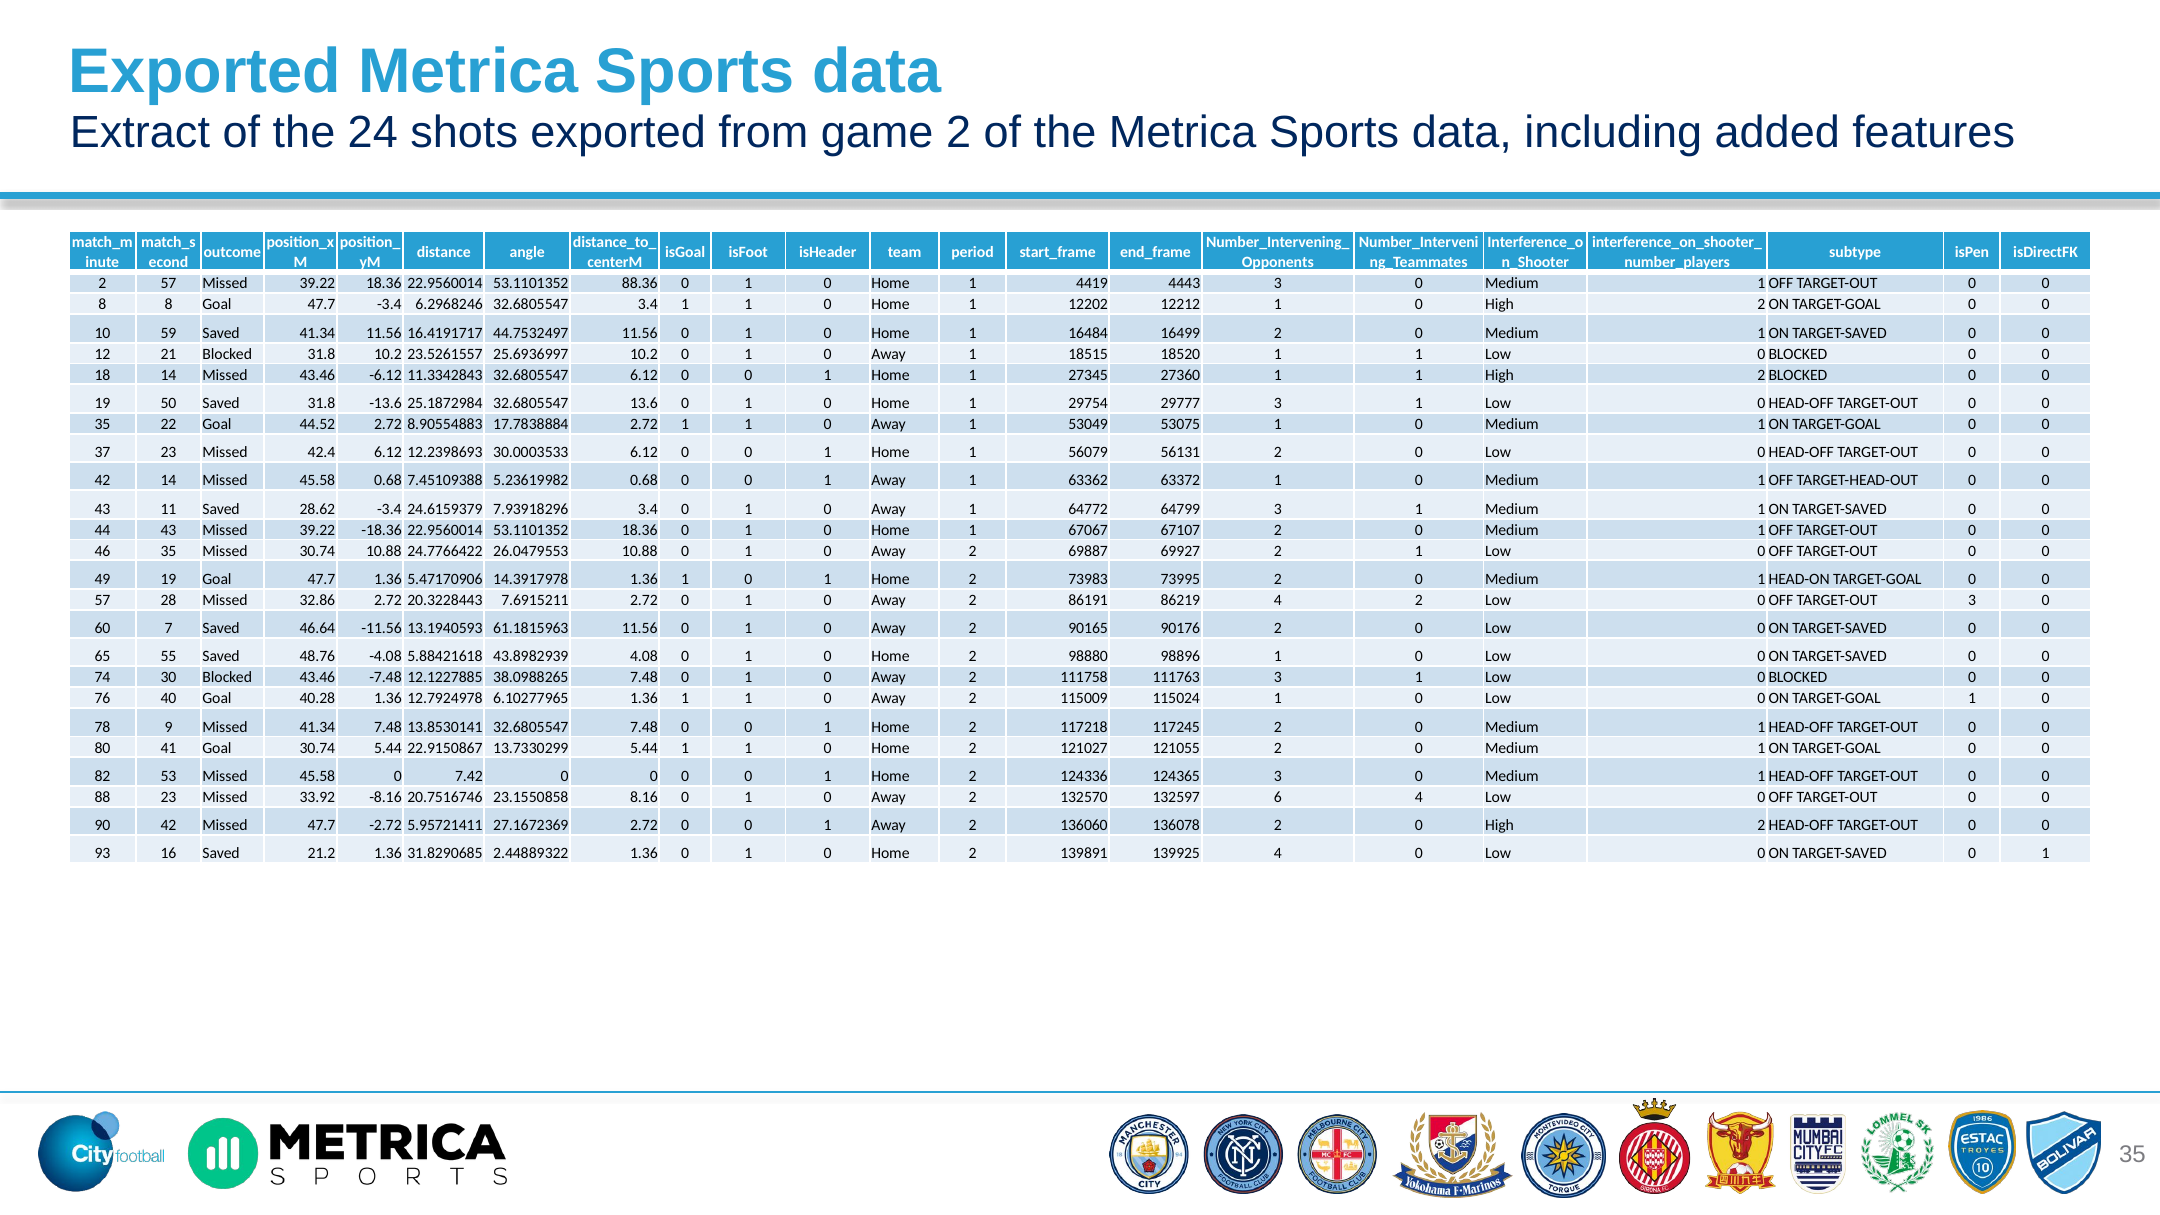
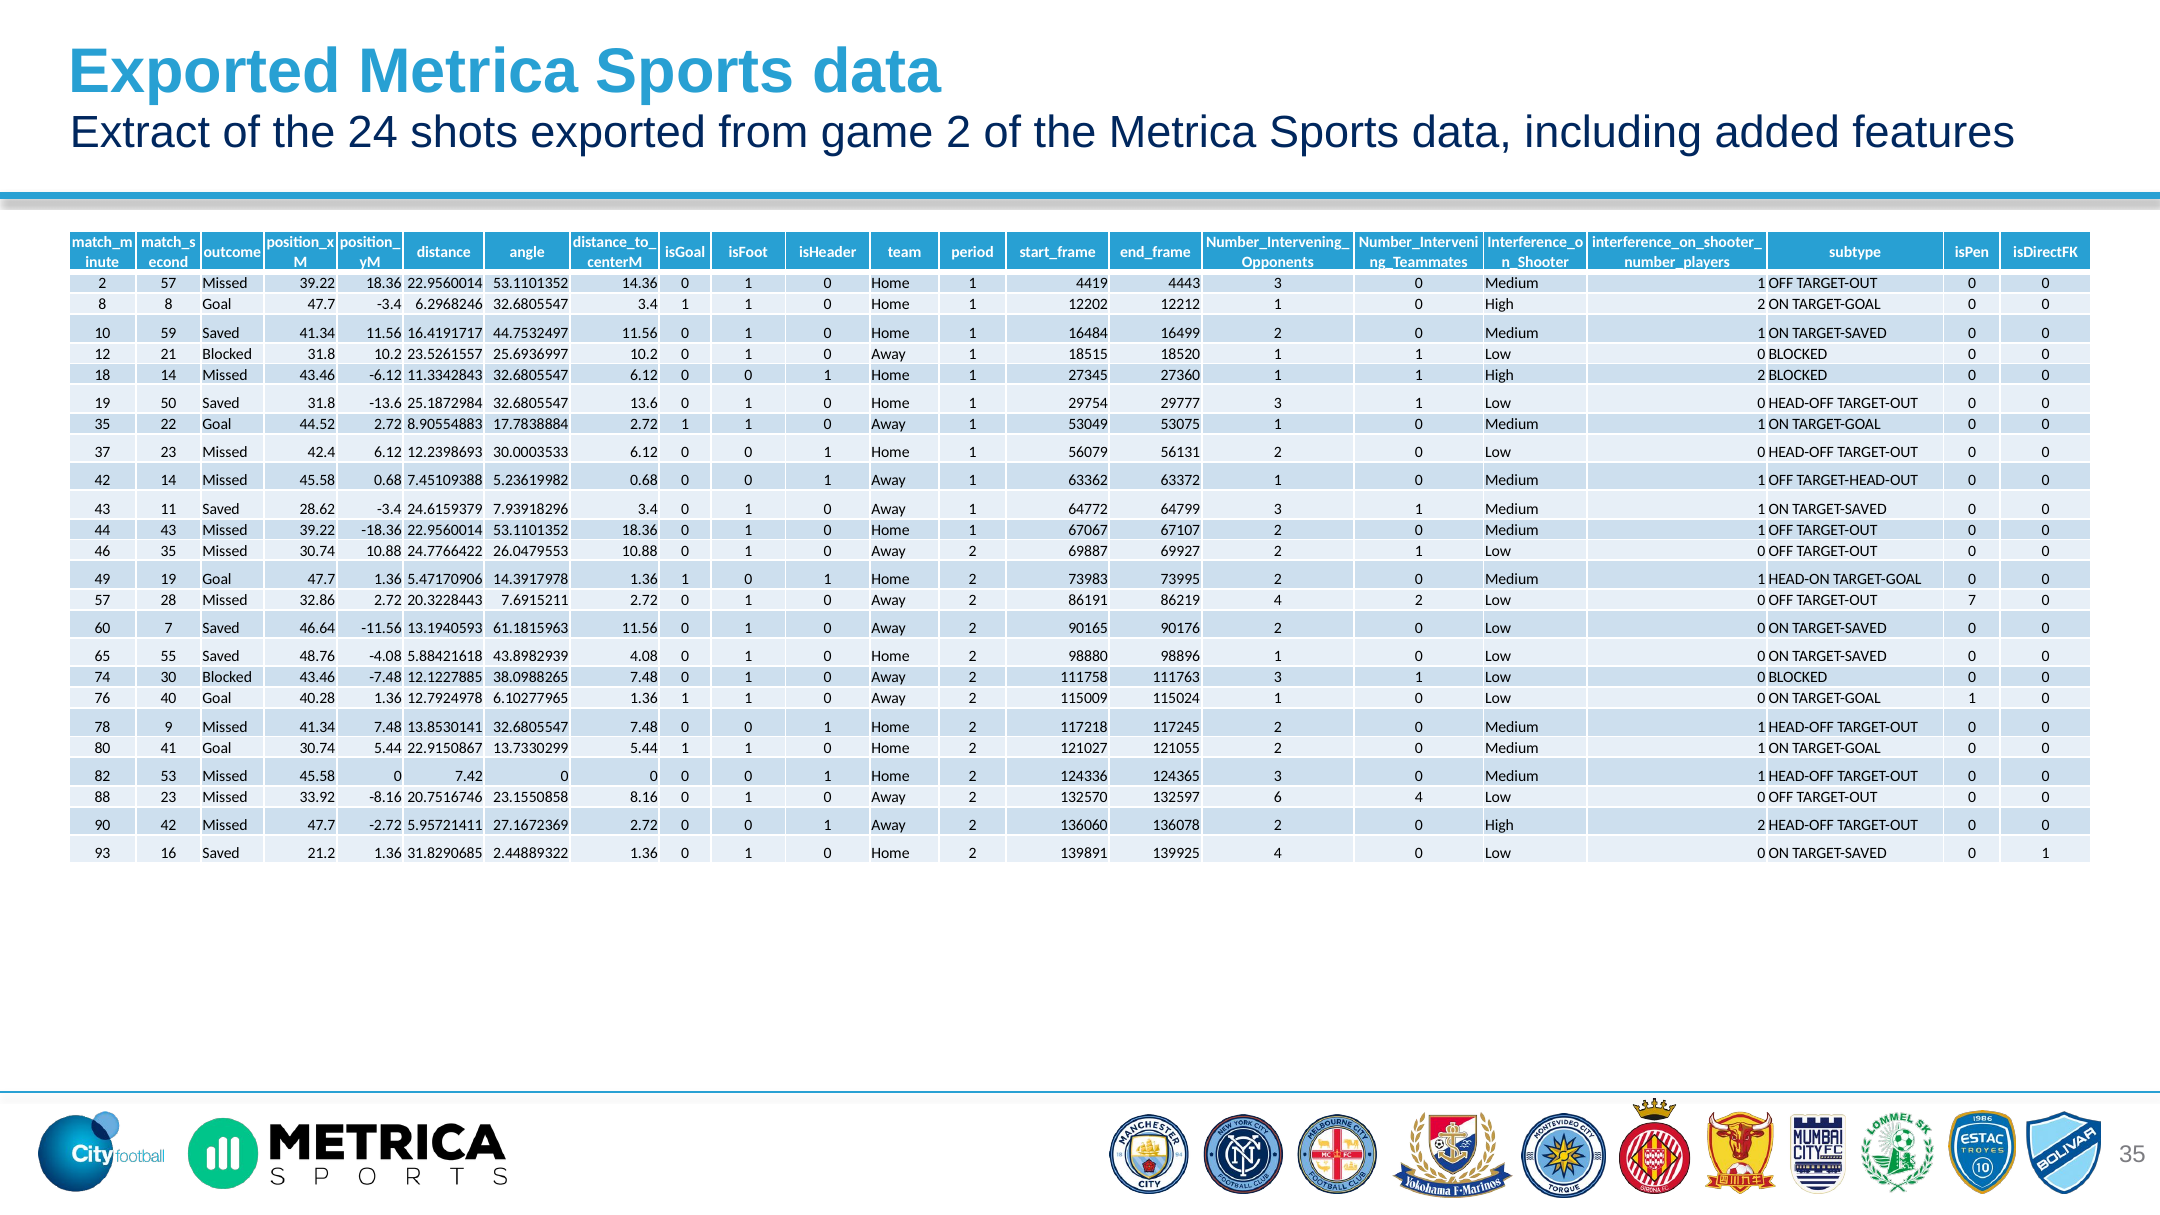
88.36: 88.36 -> 14.36
TARGET-OUT 3: 3 -> 7
